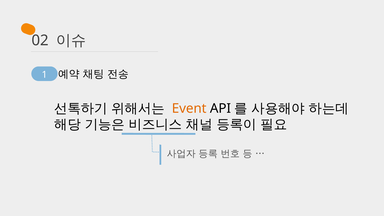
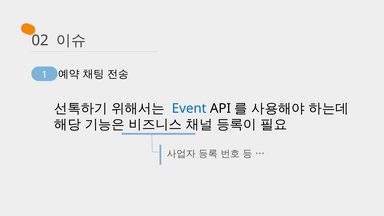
Event colour: orange -> blue
